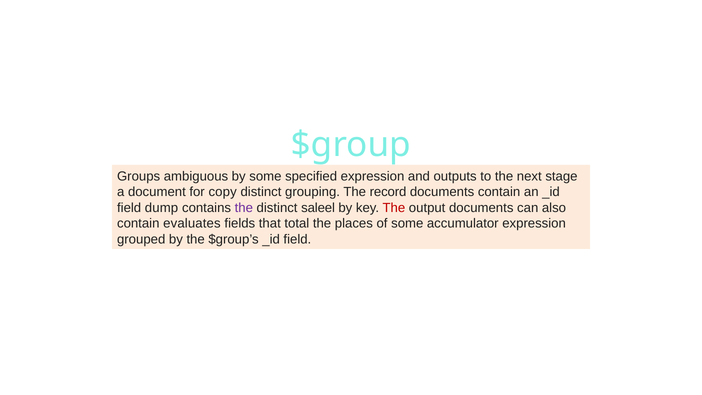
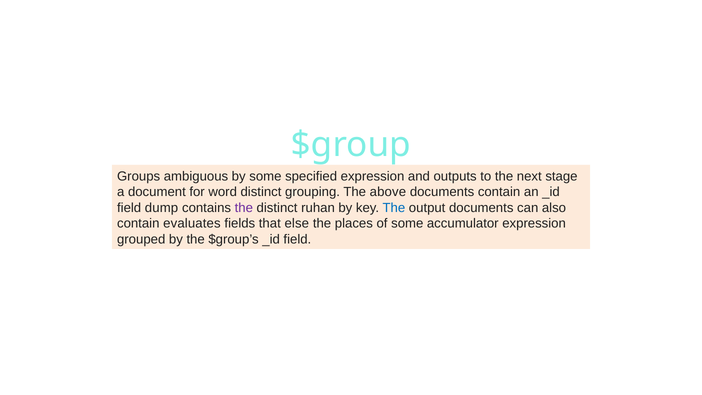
copy: copy -> word
record: record -> above
saleel: saleel -> ruhan
The at (394, 208) colour: red -> blue
total: total -> else
